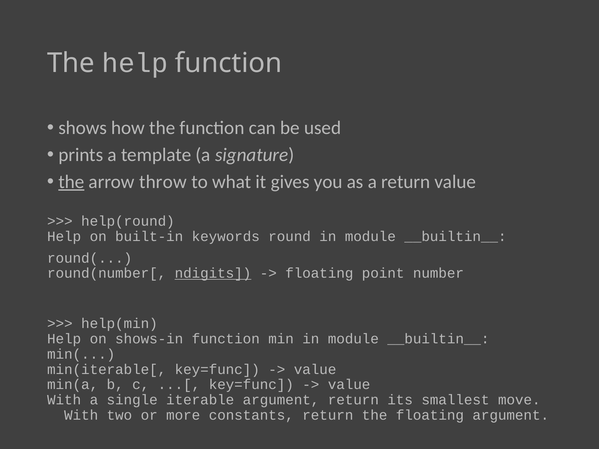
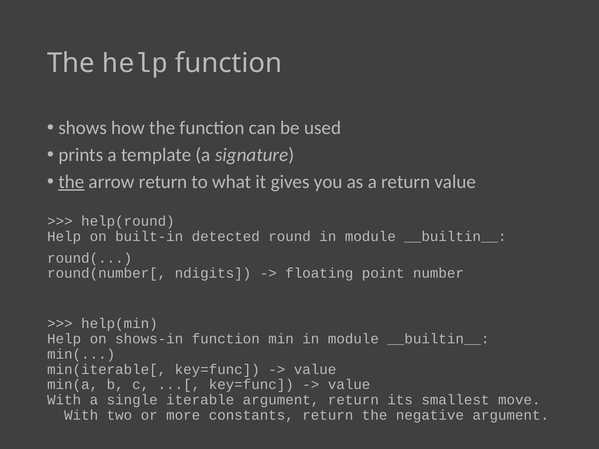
arrow throw: throw -> return
keywords: keywords -> detected
ndigits underline: present -> none
the floating: floating -> negative
